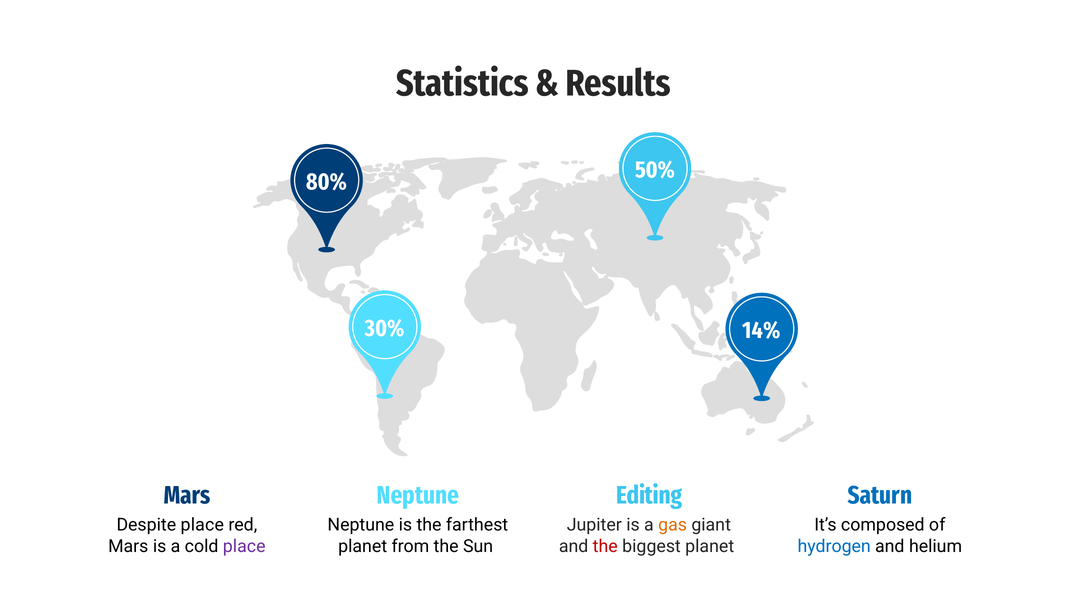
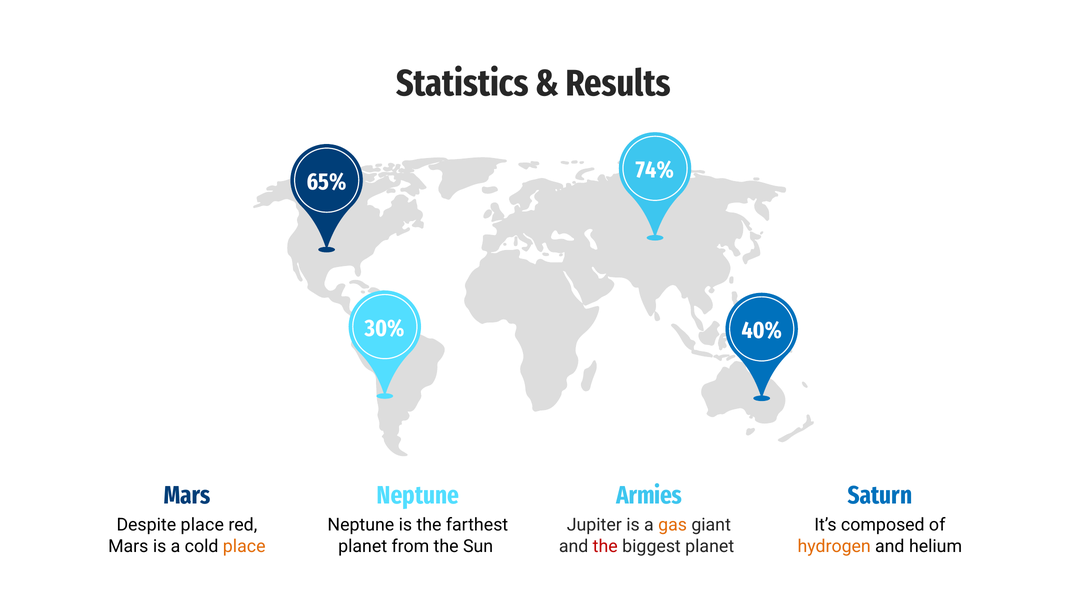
50%: 50% -> 74%
80%: 80% -> 65%
14%: 14% -> 40%
Editing: Editing -> Armies
place at (244, 546) colour: purple -> orange
hydrogen colour: blue -> orange
